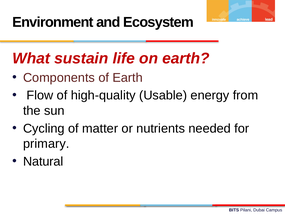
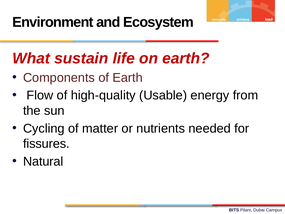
primary: primary -> fissures
